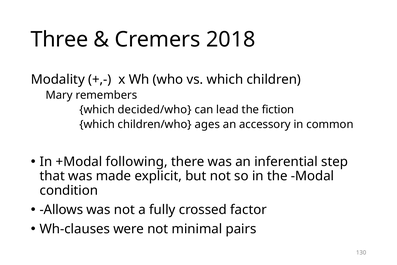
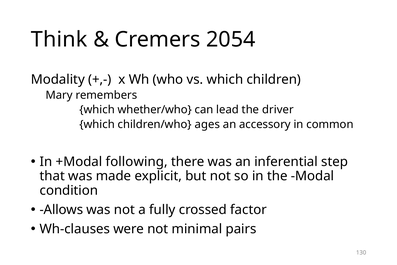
Three: Three -> Think
2018: 2018 -> 2054
decided/who: decided/who -> whether/who
fiction: fiction -> driver
